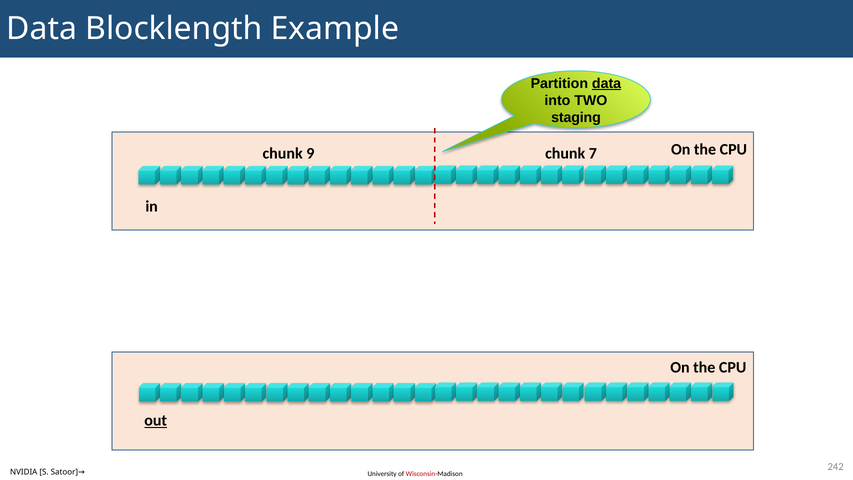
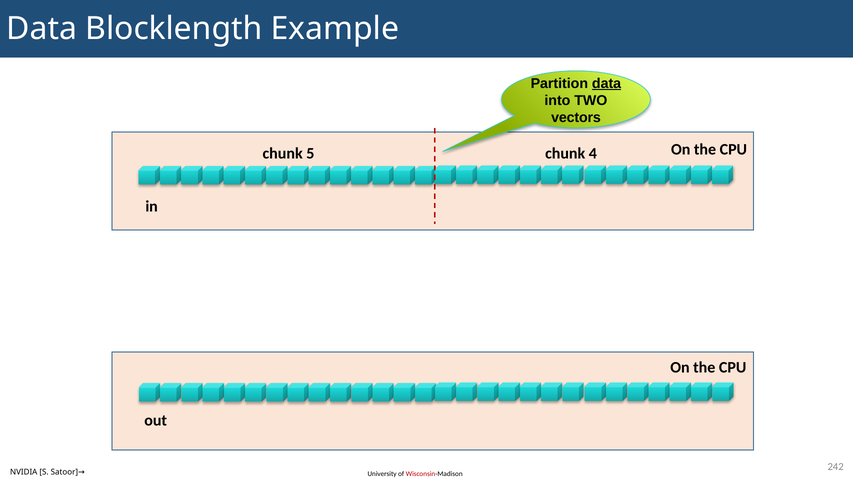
staging: staging -> vectors
9: 9 -> 5
7: 7 -> 4
out underline: present -> none
